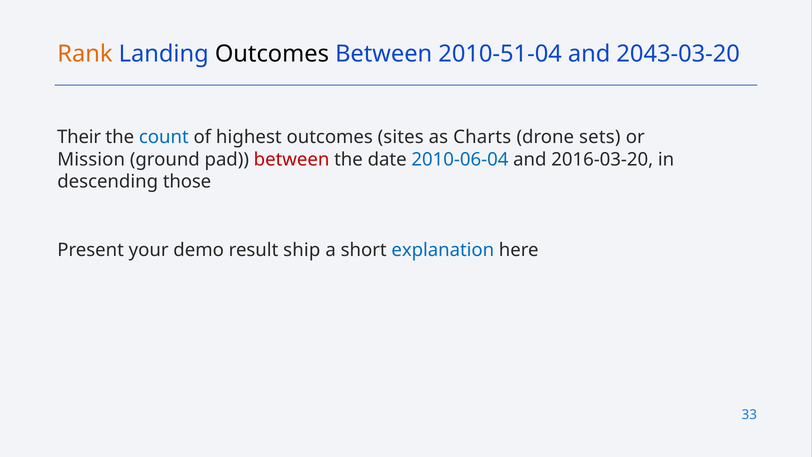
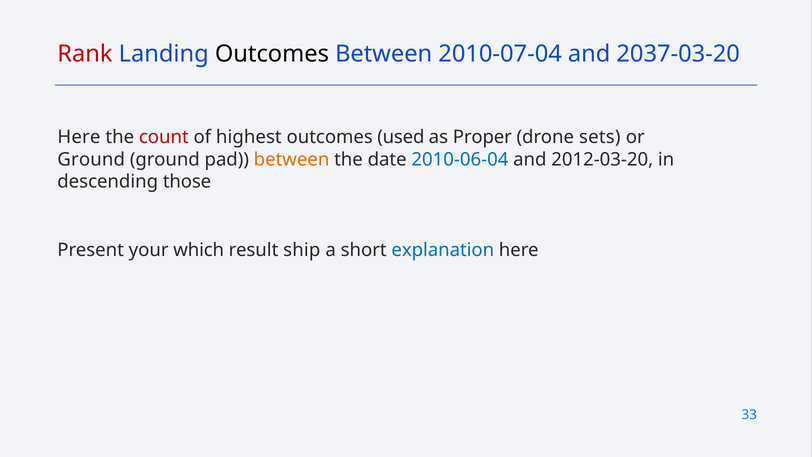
Rank colour: orange -> red
2010-51-04: 2010-51-04 -> 2010-07-04
2043-03-20: 2043-03-20 -> 2037-03-20
Their at (79, 137): Their -> Here
count colour: blue -> red
sites: sites -> used
Charts: Charts -> Proper
Mission at (91, 159): Mission -> Ground
between at (292, 159) colour: red -> orange
2016-03-20: 2016-03-20 -> 2012-03-20
demo: demo -> which
